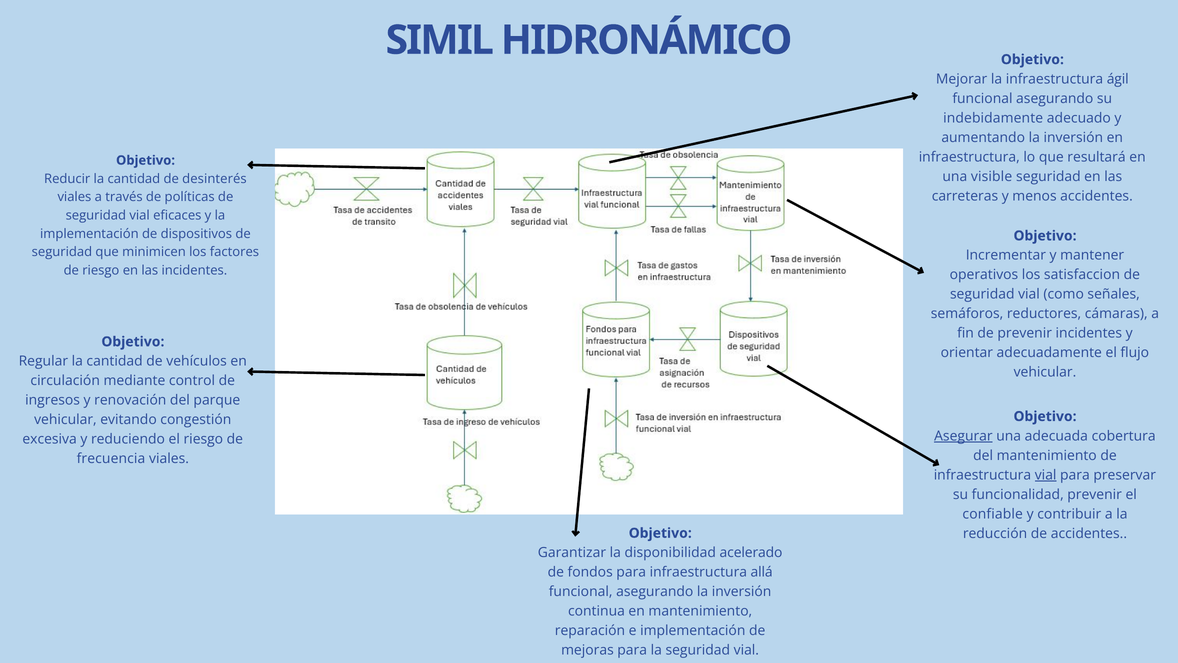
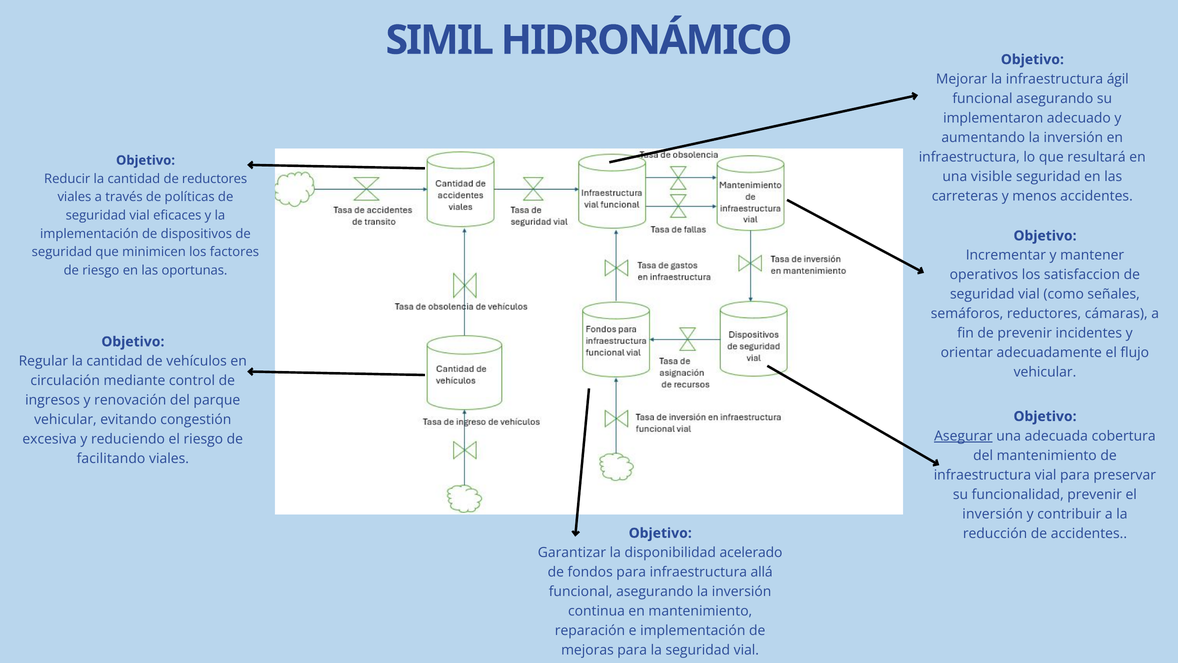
indebidamente: indebidamente -> implementaron
de desinterés: desinterés -> reductores
las incidentes: incidentes -> oportunas
frecuencia: frecuencia -> facilitando
vial at (1046, 475) underline: present -> none
confiable at (993, 514): confiable -> inversión
